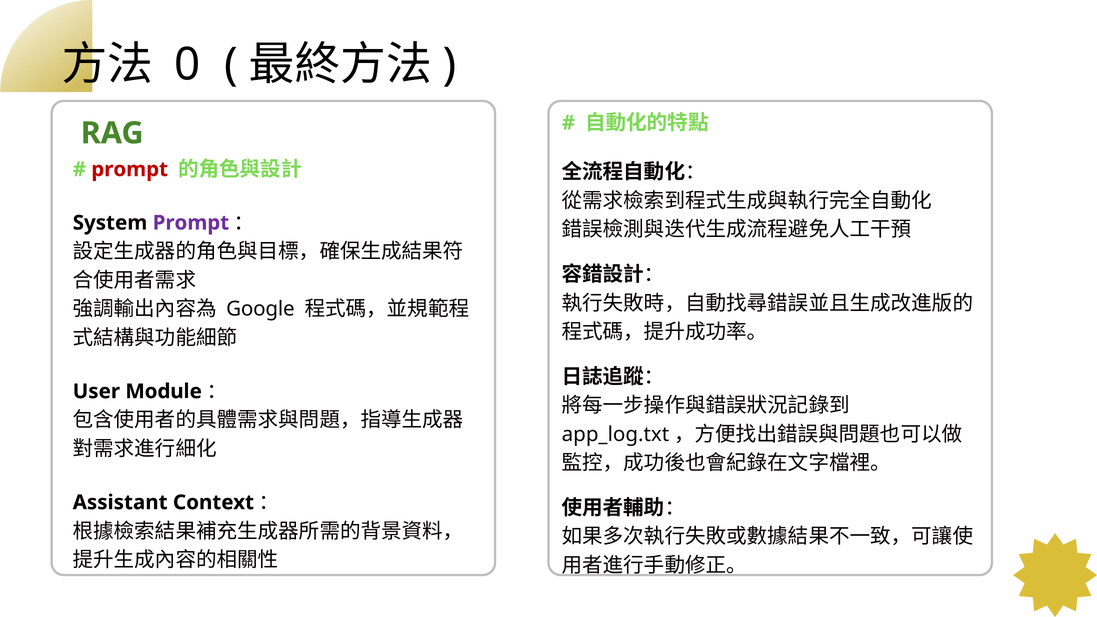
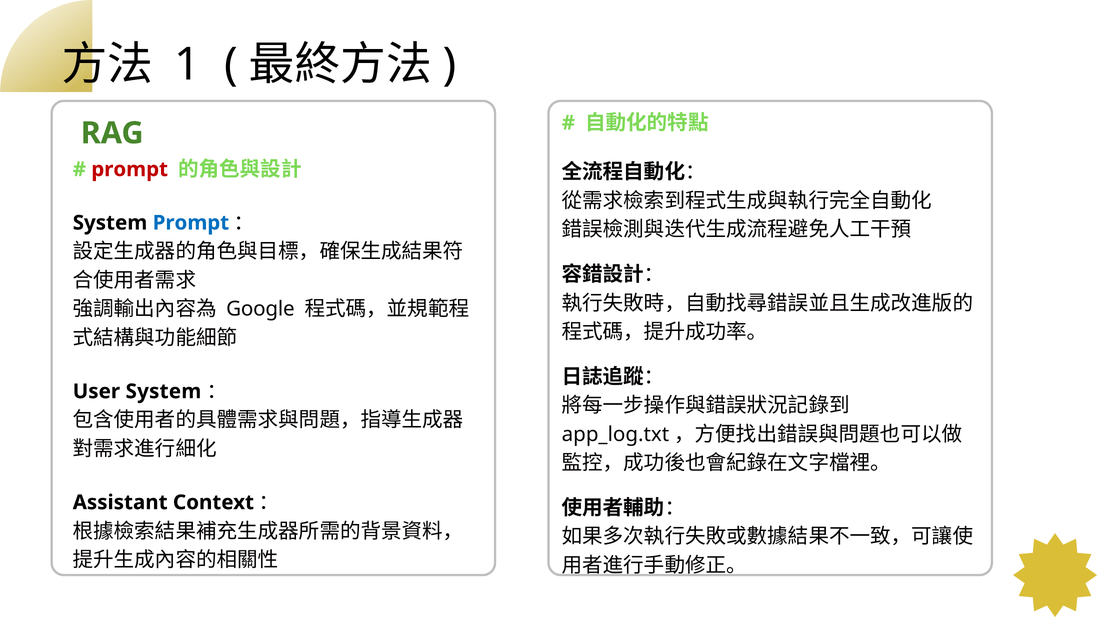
0: 0 -> 1
Prompt at (191, 223) colour: purple -> blue
User Module: Module -> System
